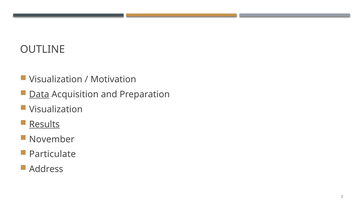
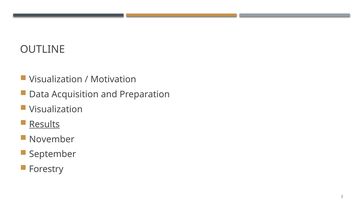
Data underline: present -> none
Particulate: Particulate -> September
Address: Address -> Forestry
